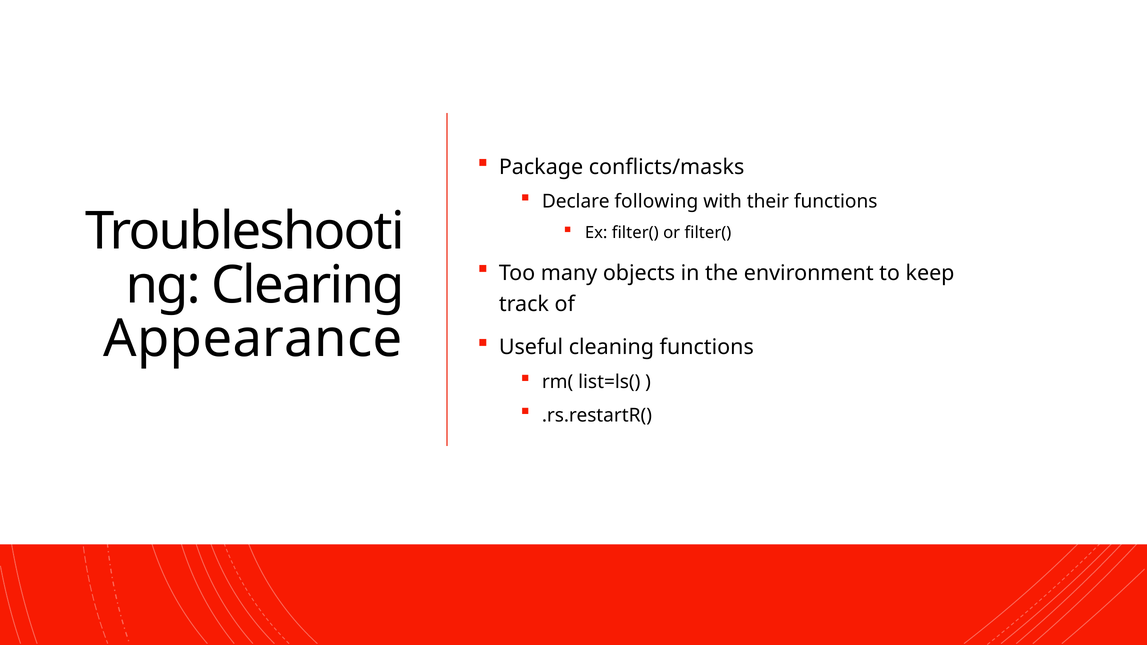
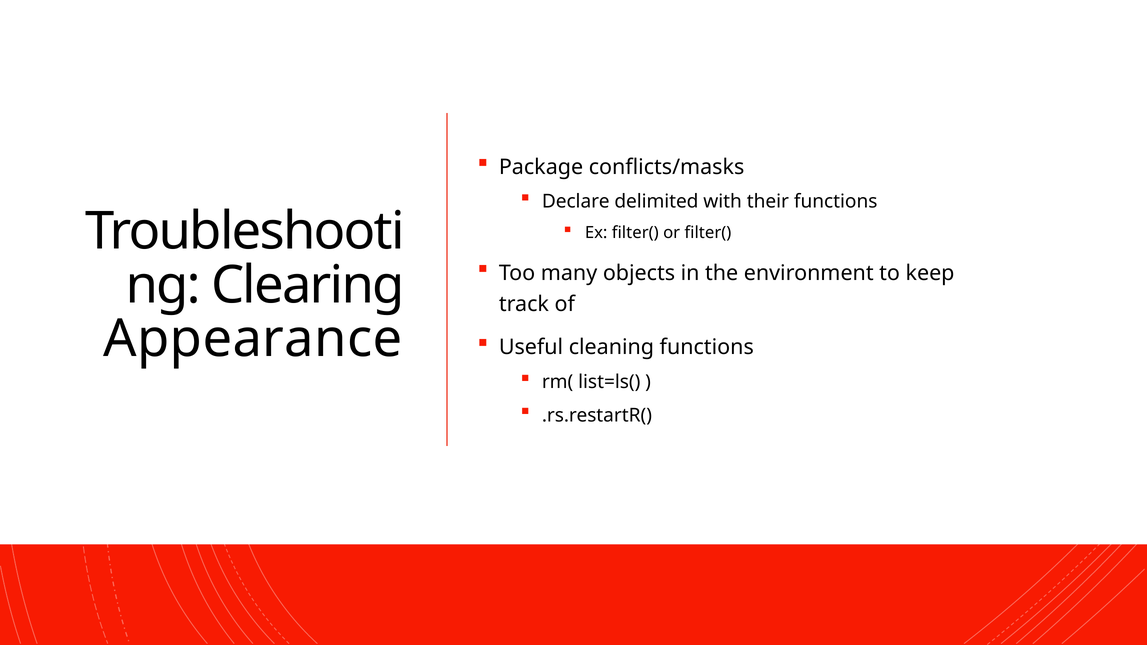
following: following -> delimited
